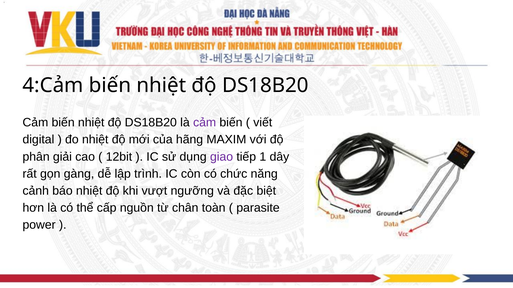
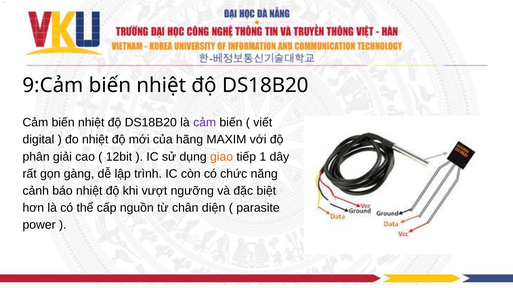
4:Cảm: 4:Cảm -> 9:Cảm
giao colour: purple -> orange
toàn: toàn -> diện
